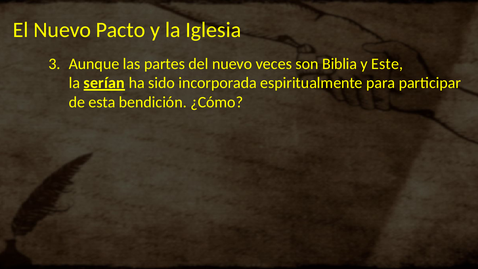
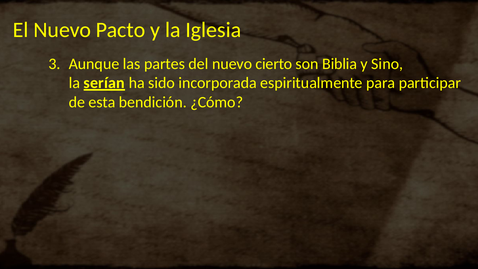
veces: veces -> cierto
Este: Este -> Sino
